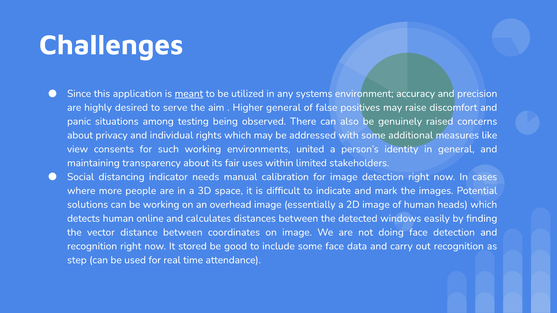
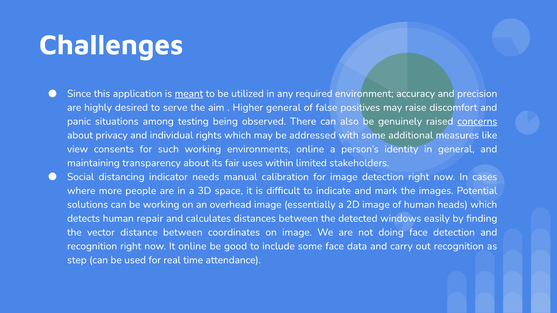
systems: systems -> required
concerns underline: none -> present
environments united: united -> online
online: online -> repair
It stored: stored -> online
